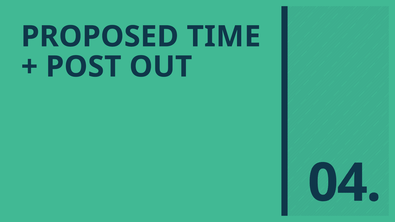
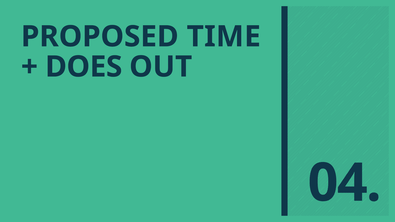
POST: POST -> DOES
